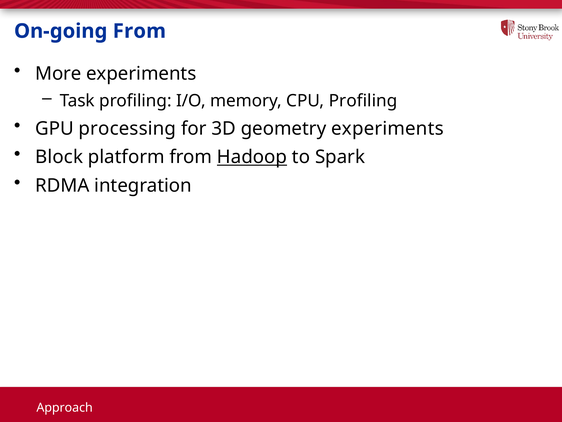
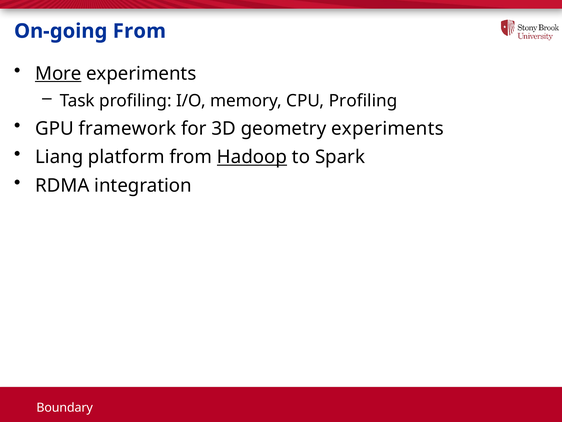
More underline: none -> present
processing: processing -> framework
Block: Block -> Liang
Approach: Approach -> Boundary
